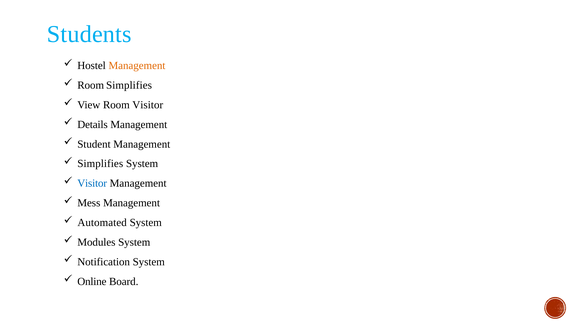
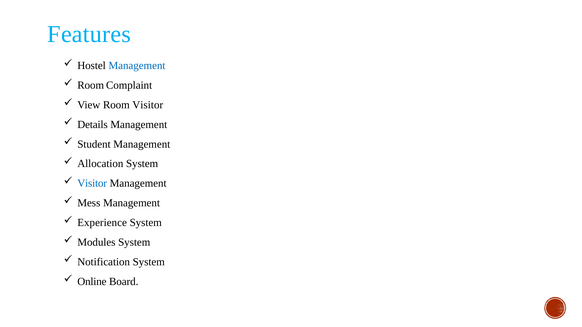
Students: Students -> Features
Management at (137, 66) colour: orange -> blue
Room Simplifies: Simplifies -> Complaint
Simplifies at (100, 164): Simplifies -> Allocation
Automated: Automated -> Experience
